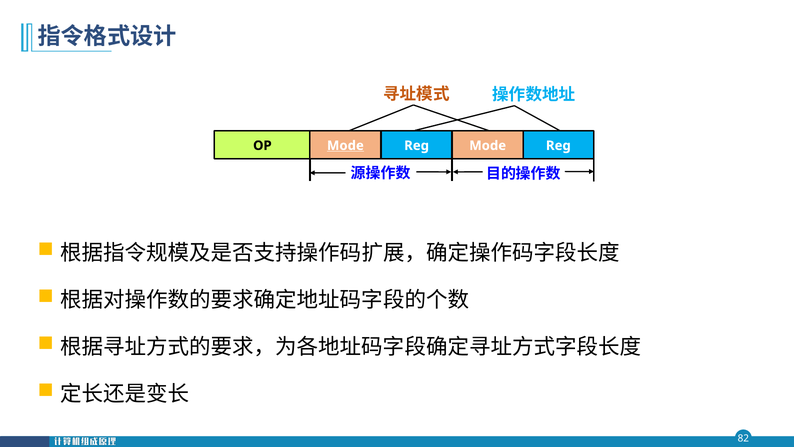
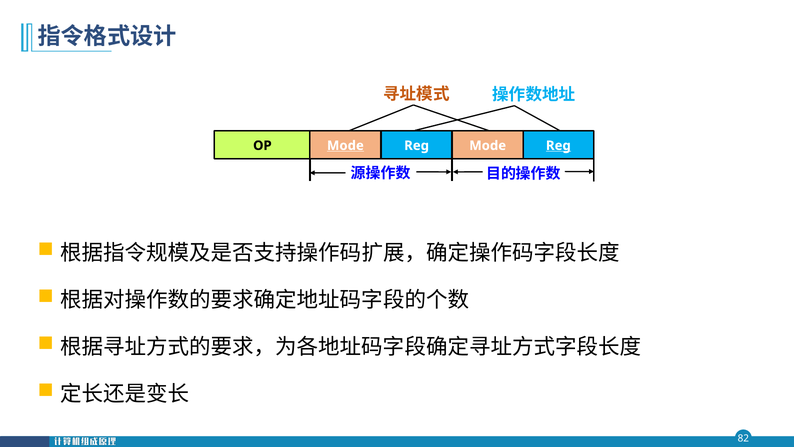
Reg at (558, 145) underline: none -> present
